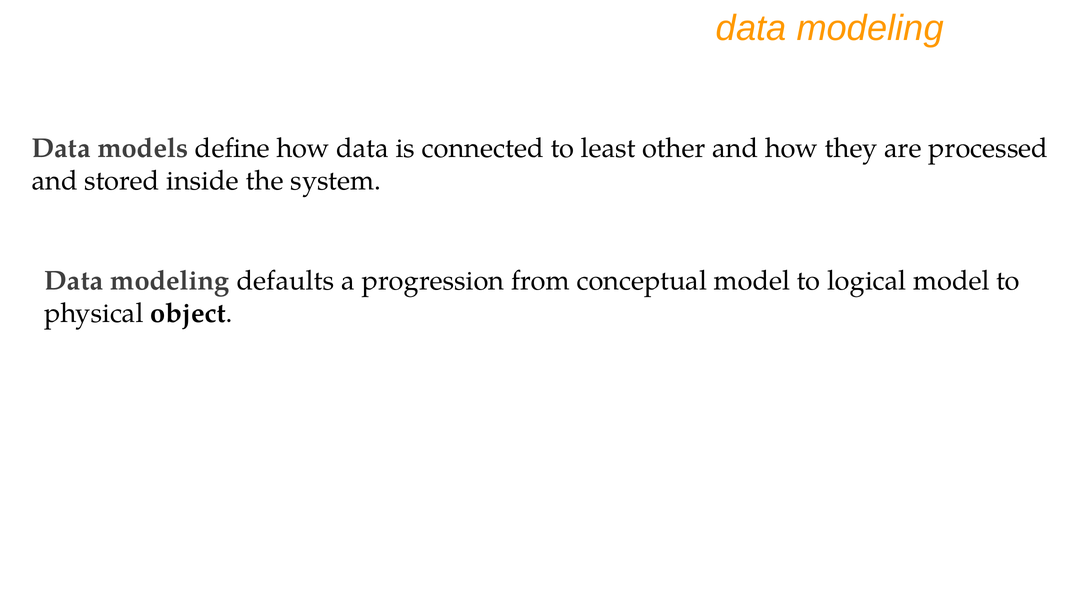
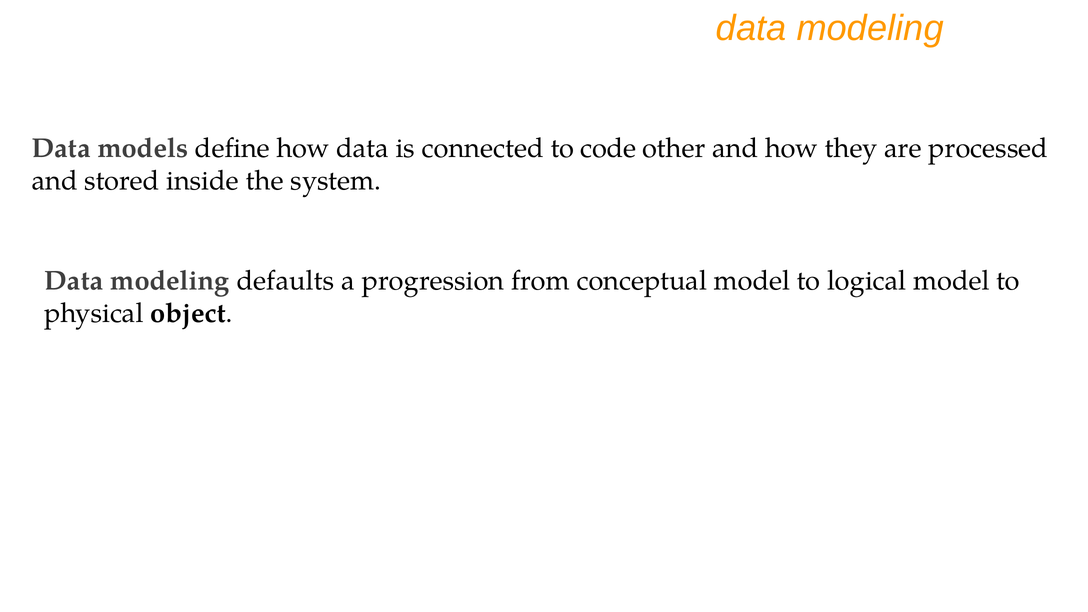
least: least -> code
